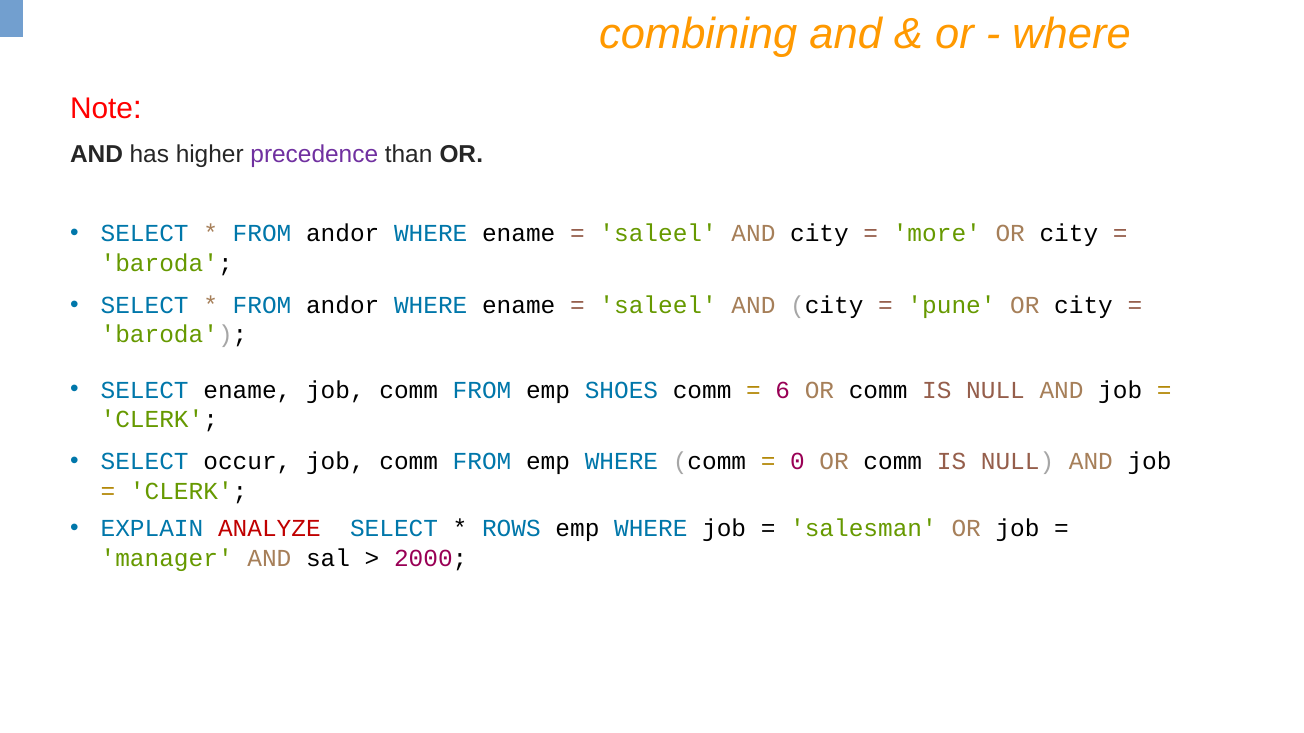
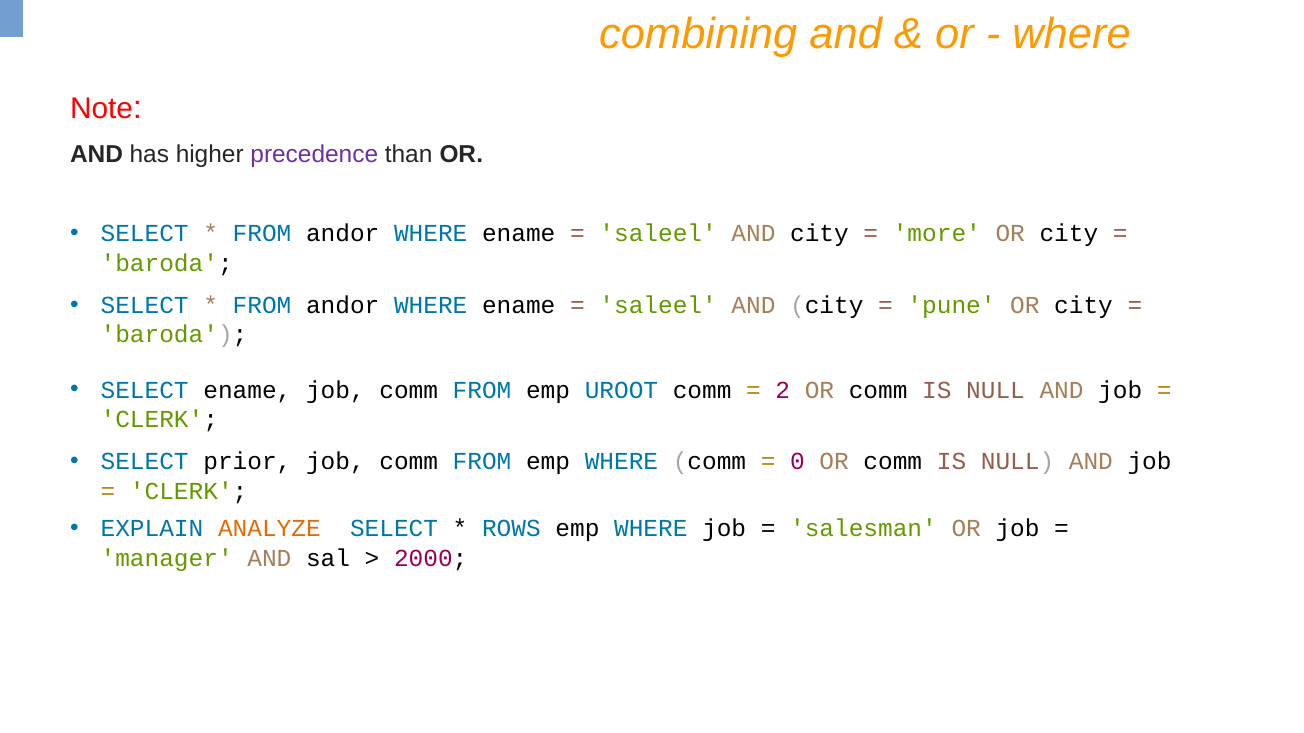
SHOES: SHOES -> UROOT
6: 6 -> 2
occur: occur -> prior
ANALYZE colour: red -> orange
